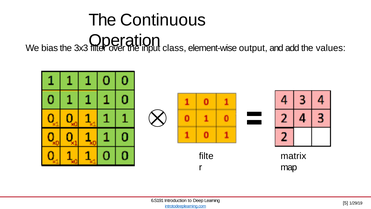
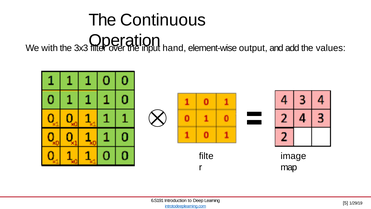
bias: bias -> with
class: class -> hand
matrix: matrix -> image
